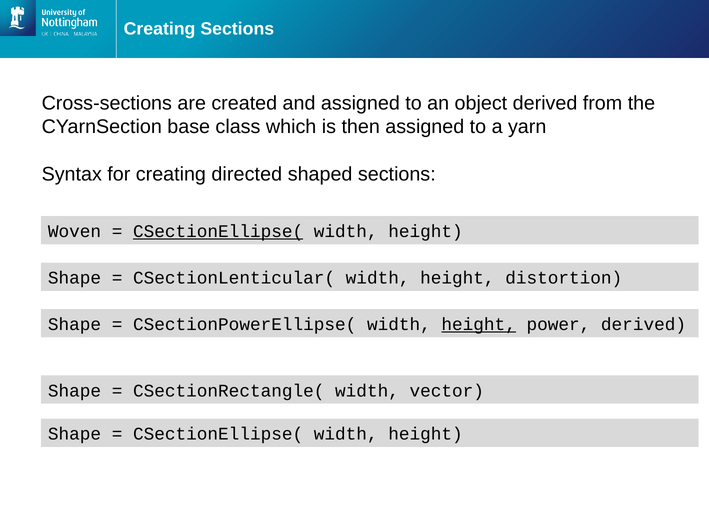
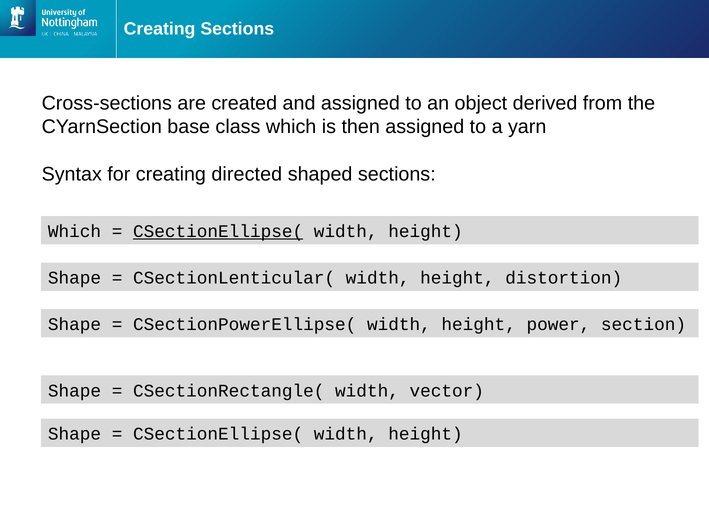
Woven at (75, 231): Woven -> Which
height at (479, 324) underline: present -> none
power derived: derived -> section
